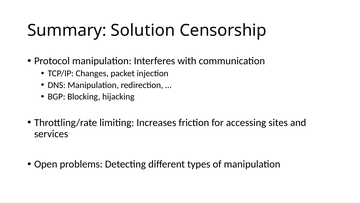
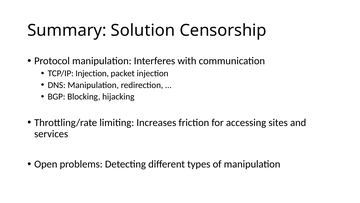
TCP/IP Changes: Changes -> Injection
